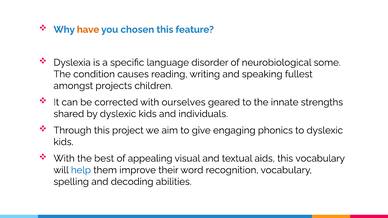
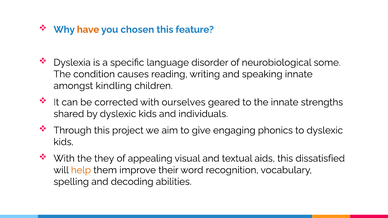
speaking fullest: fullest -> innate
projects: projects -> kindling
best: best -> they
this vocabulary: vocabulary -> dissatisfied
help colour: blue -> orange
